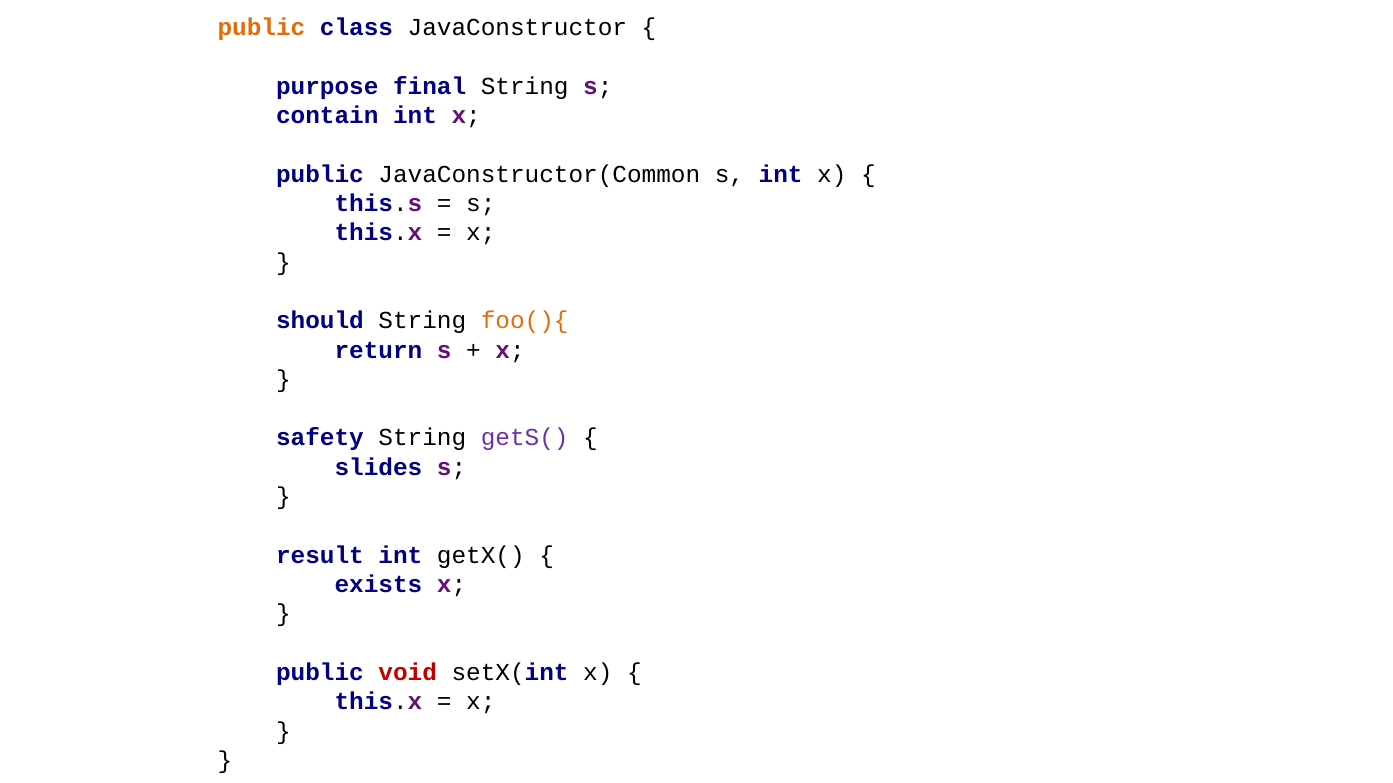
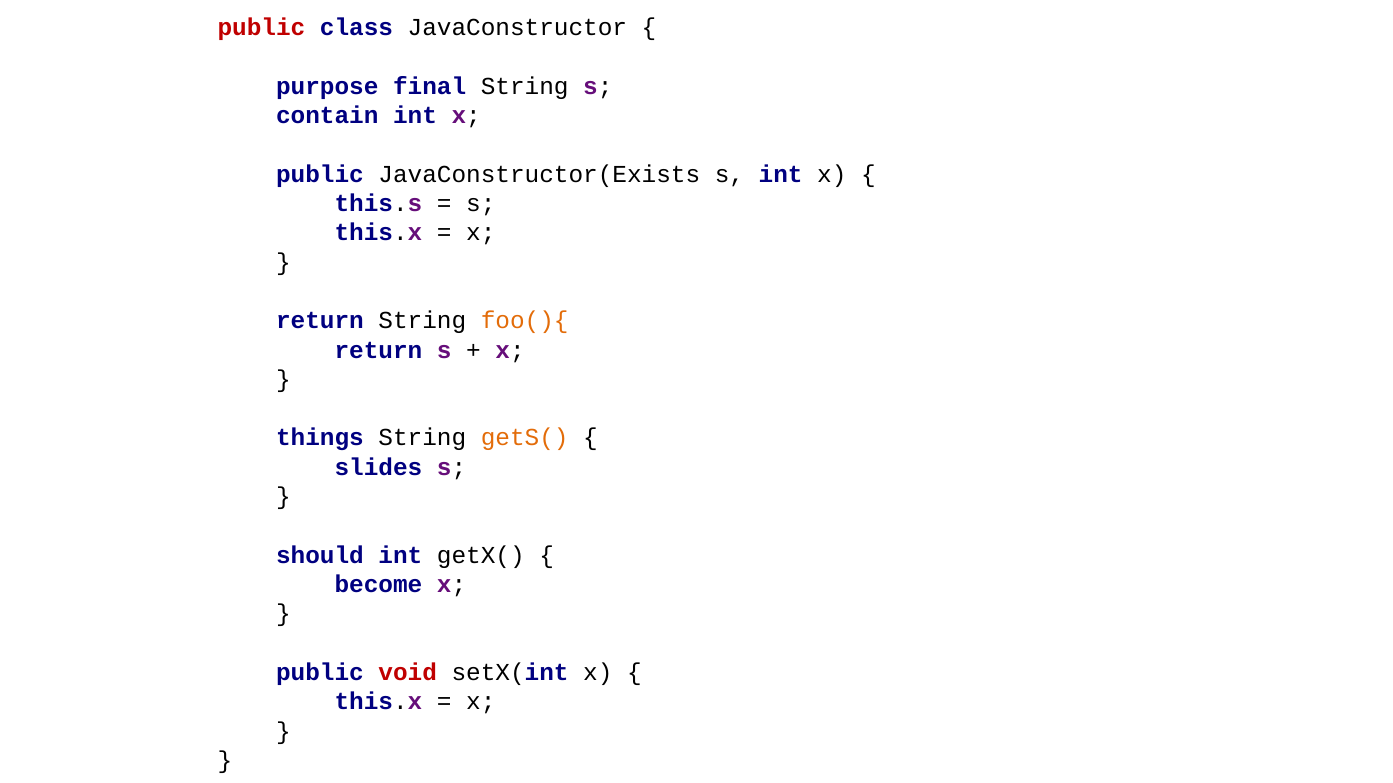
public at (261, 28) colour: orange -> red
JavaConstructor(Common: JavaConstructor(Common -> JavaConstructor(Exists
should at (320, 321): should -> return
safety: safety -> things
getS( colour: purple -> orange
result: result -> should
exists: exists -> become
